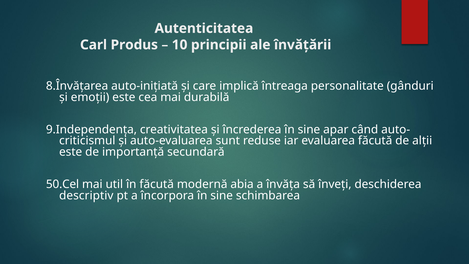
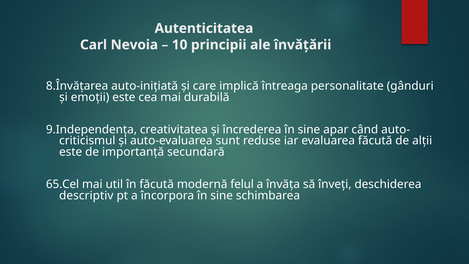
Produs: Produs -> Nevoia
50.Cel: 50.Cel -> 65.Cel
abia: abia -> felul
